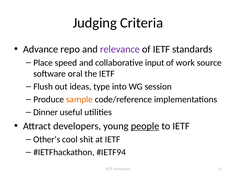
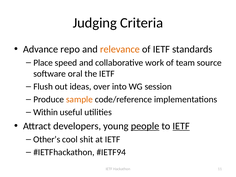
relevance colour: purple -> orange
input: input -> work
work: work -> team
type: type -> over
Dinner: Dinner -> Within
IETF at (181, 126) underline: none -> present
